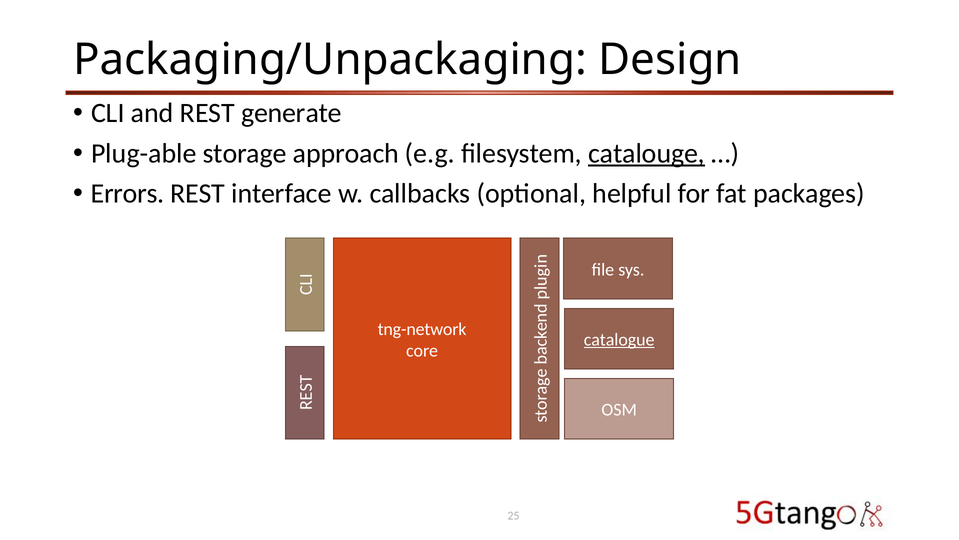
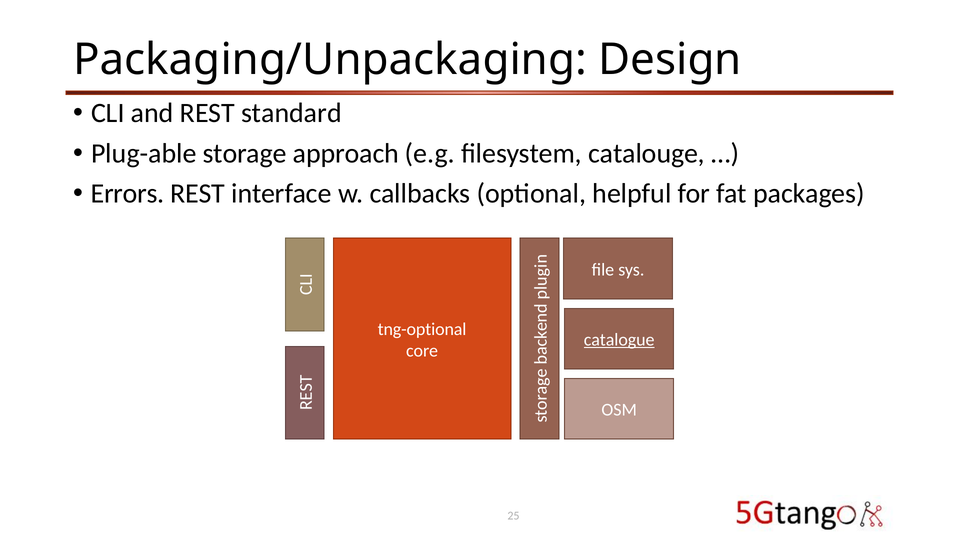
generate: generate -> standard
catalouge underline: present -> none
tng-network: tng-network -> tng-optional
